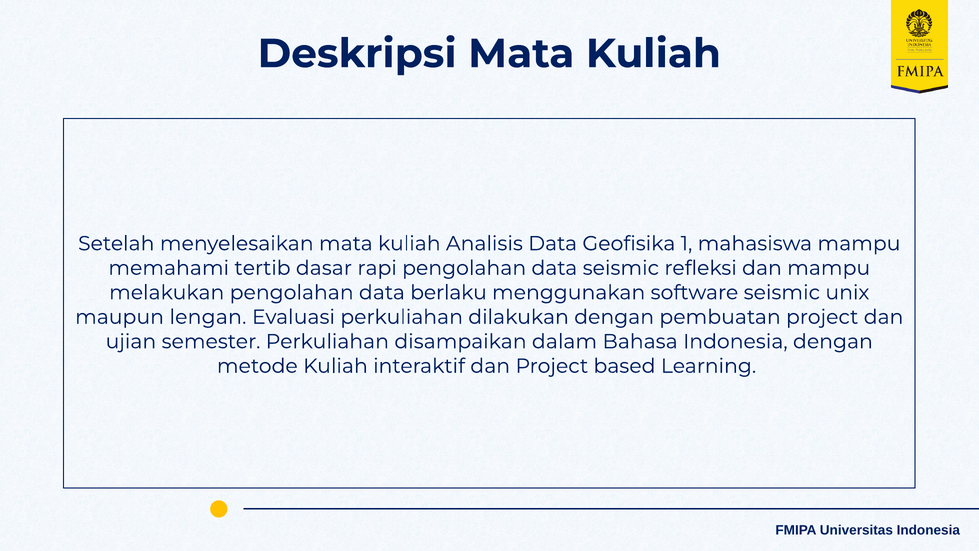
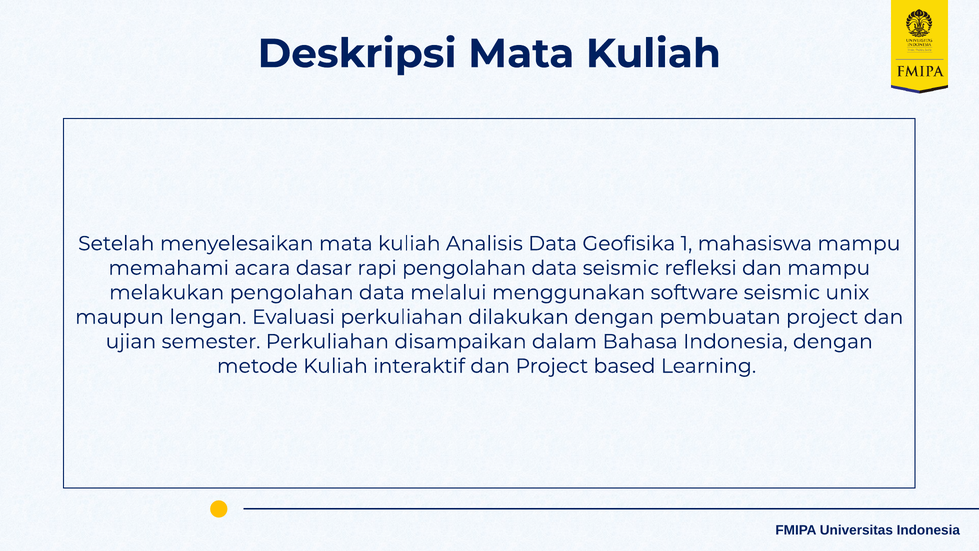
tertib: tertib -> acara
berlaku: berlaku -> melalui
